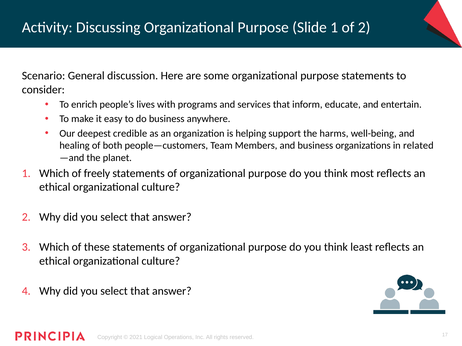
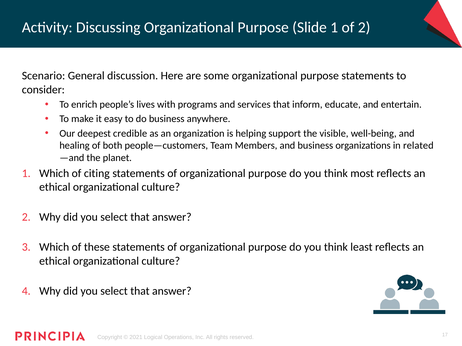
harms: harms -> visible
freely: freely -> citing
